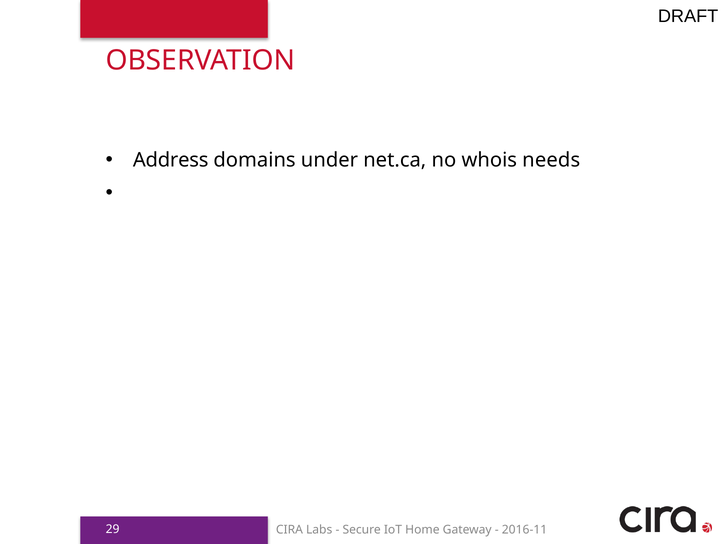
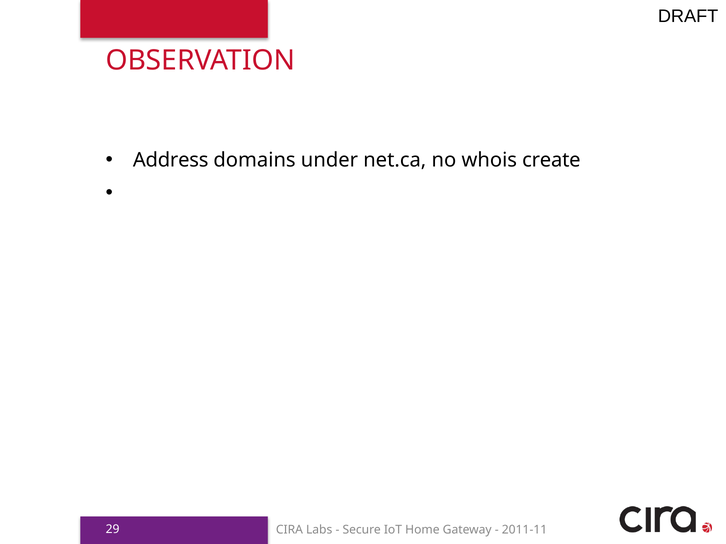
needs: needs -> create
2016-11: 2016-11 -> 2011-11
